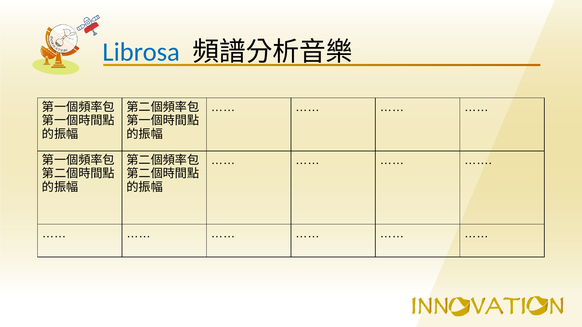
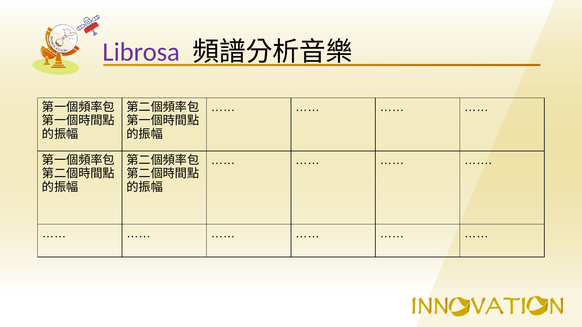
Librosa colour: blue -> purple
